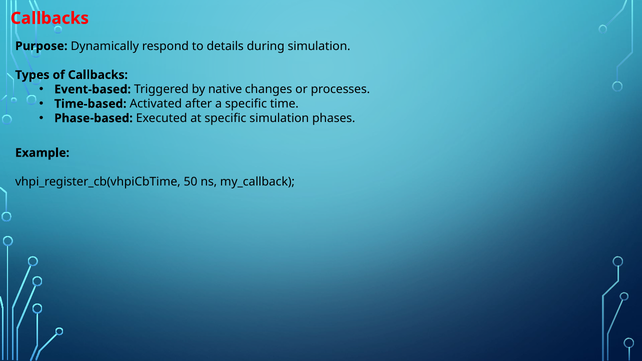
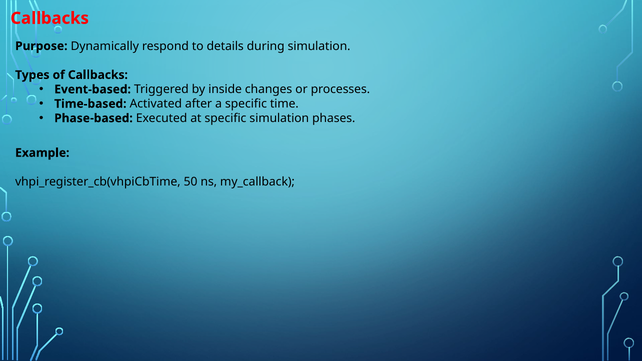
native: native -> inside
